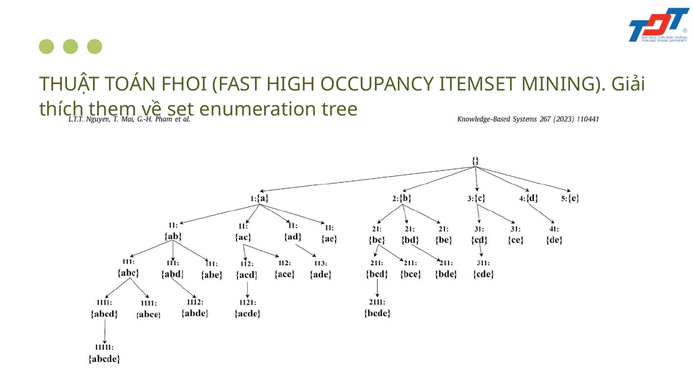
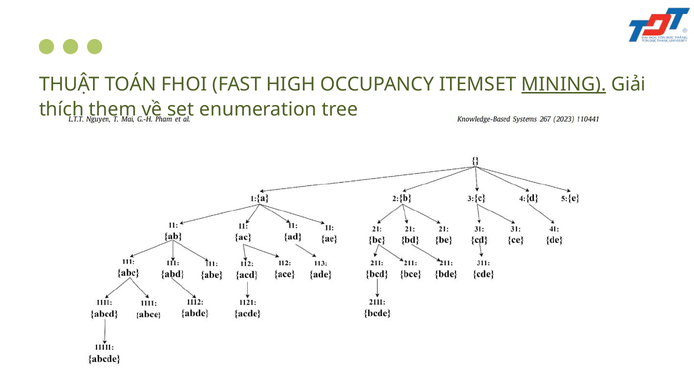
MINING underline: none -> present
